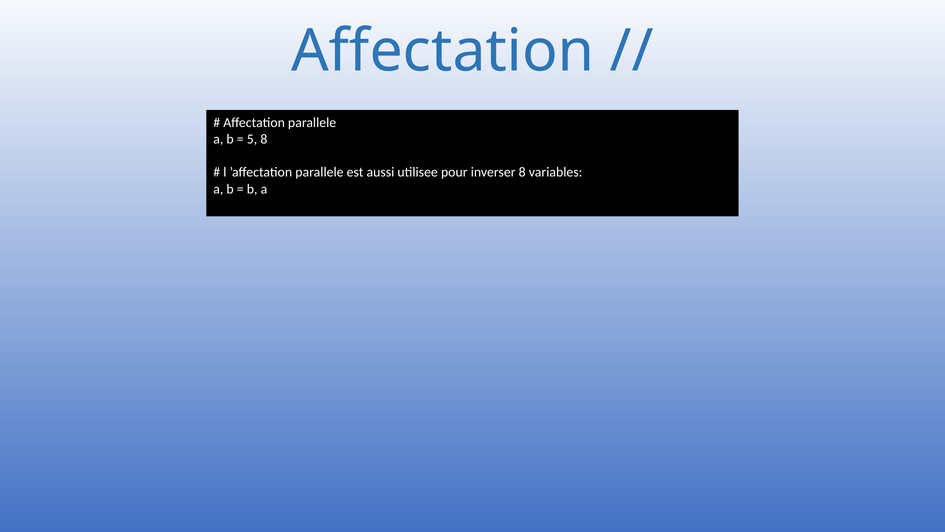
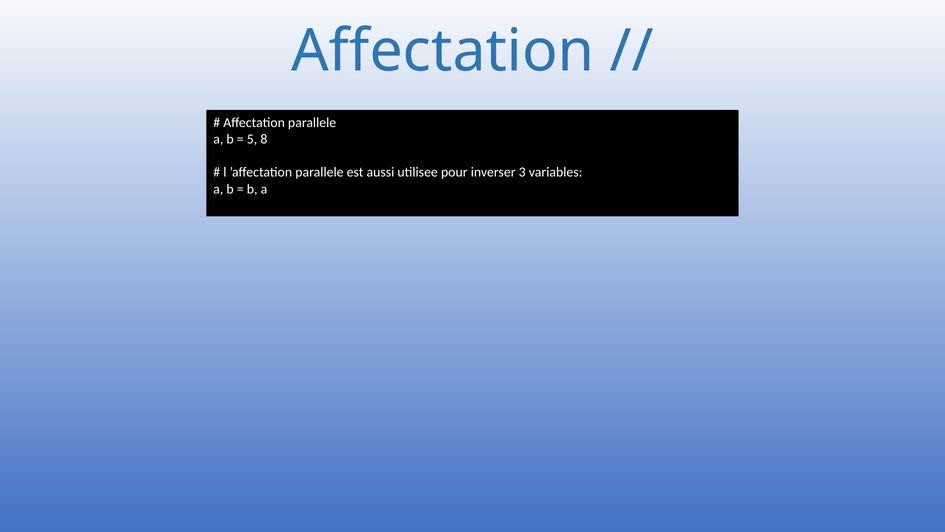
inverser 8: 8 -> 3
